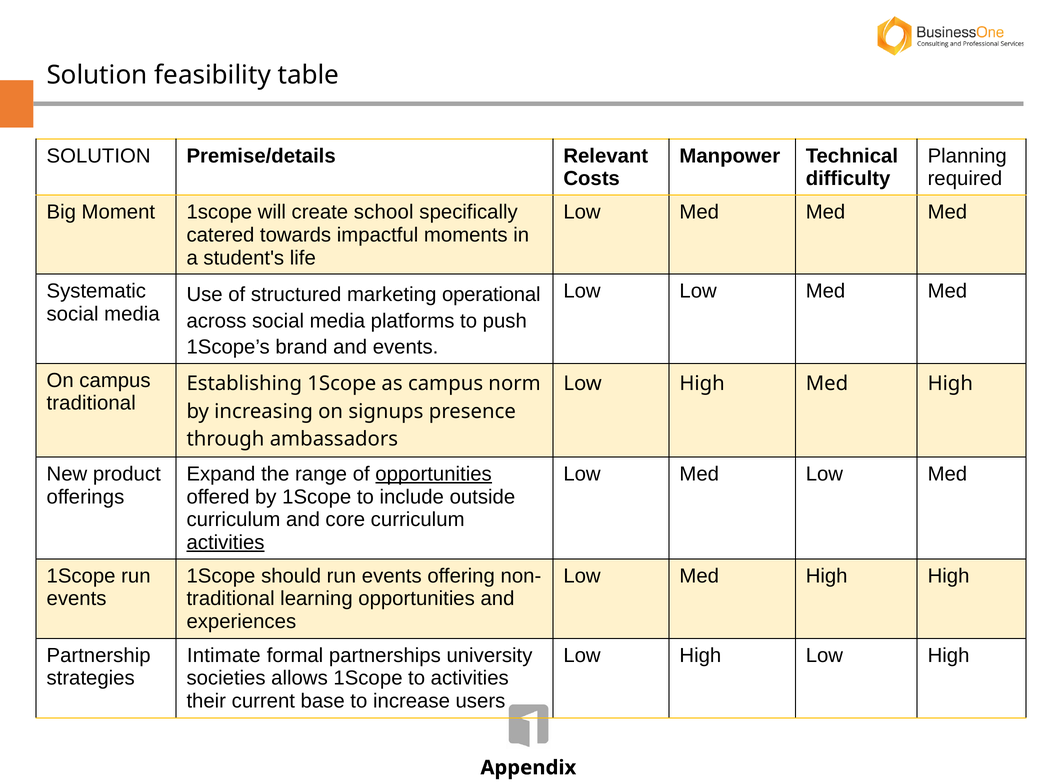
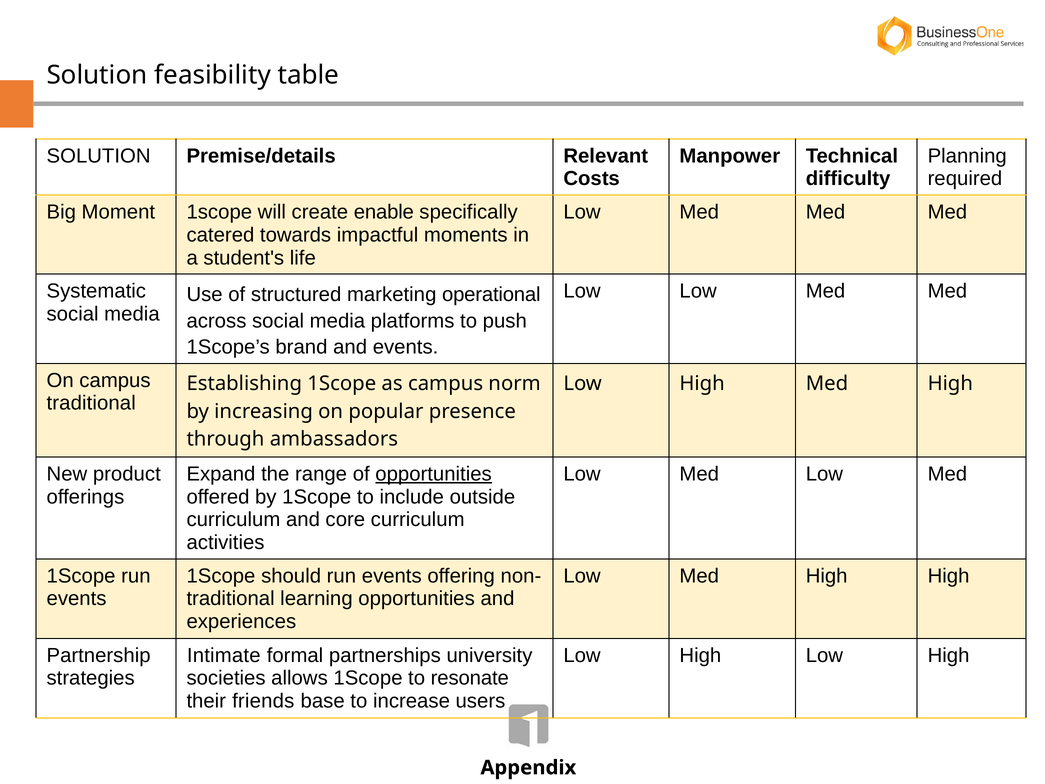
school: school -> enable
signups: signups -> popular
activities at (226, 542) underline: present -> none
to activities: activities -> resonate
current: current -> friends
